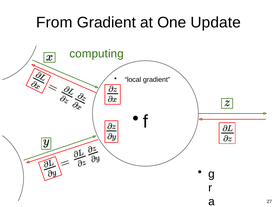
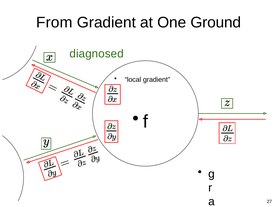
Update: Update -> Ground
computing: computing -> diagnosed
